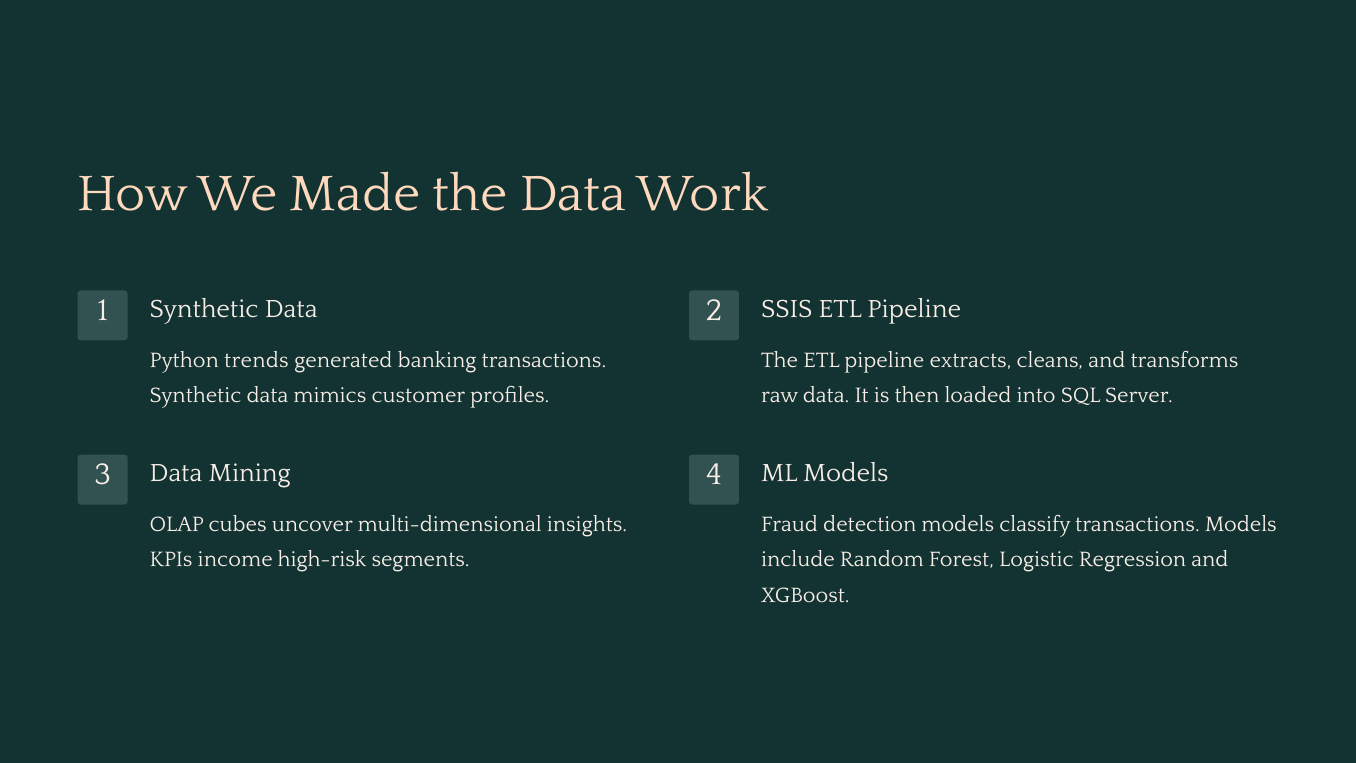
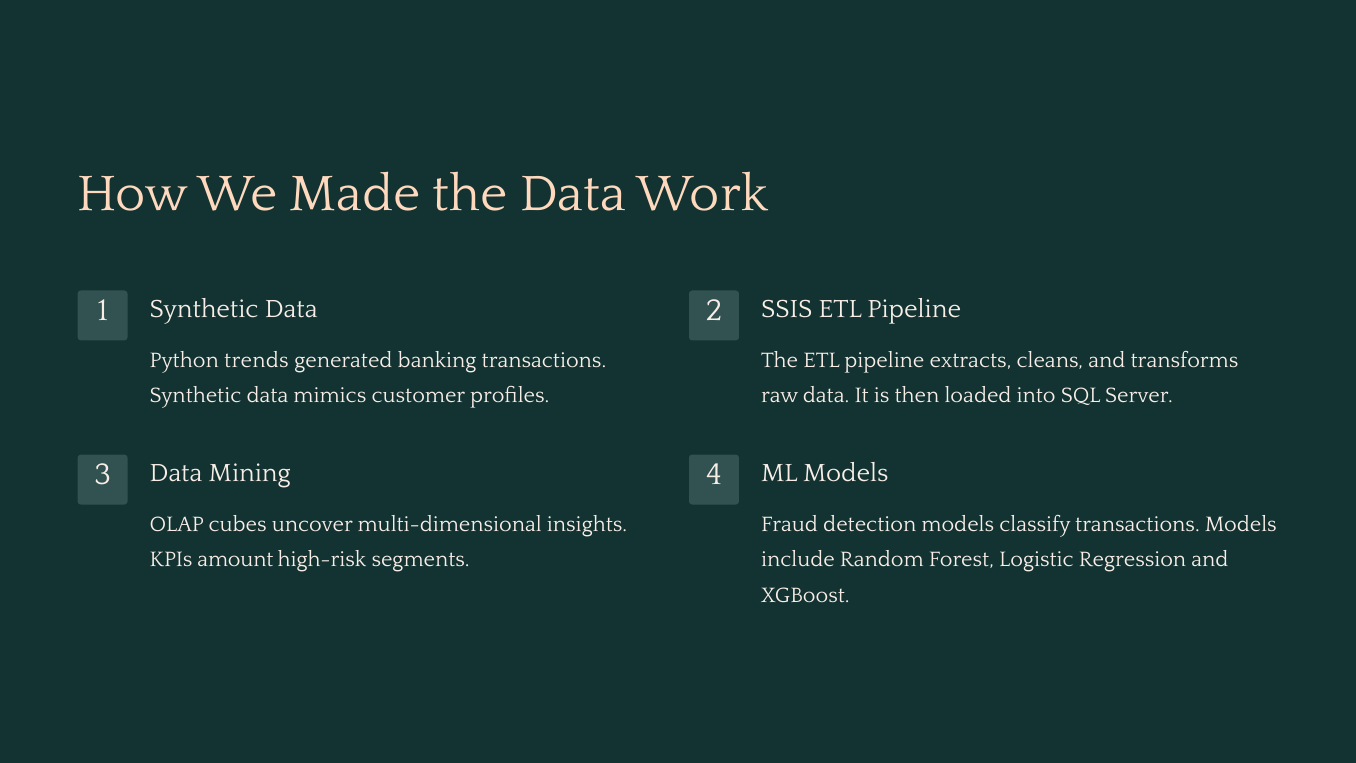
income: income -> amount
